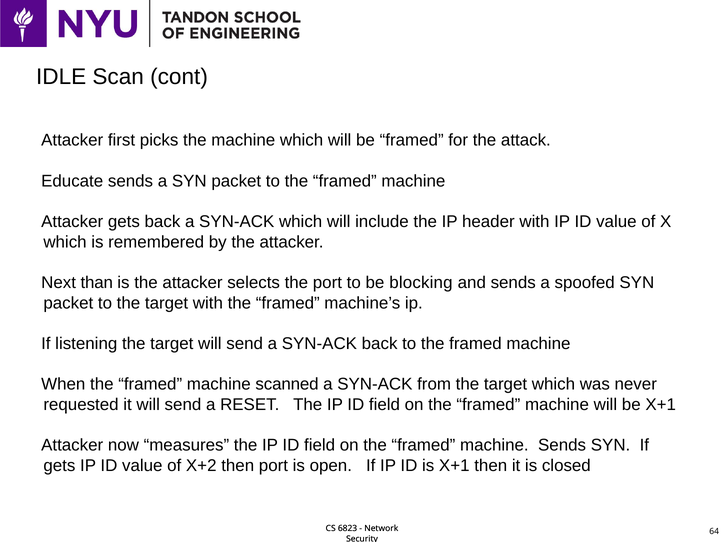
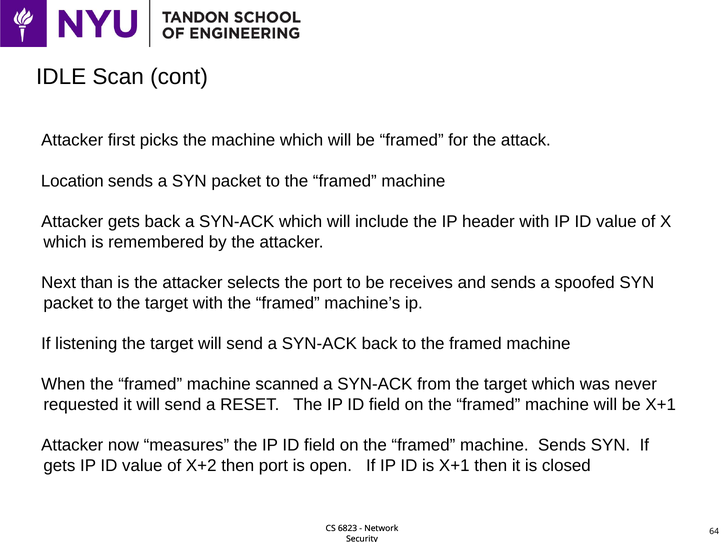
Educate: Educate -> Location
blocking: blocking -> receives
